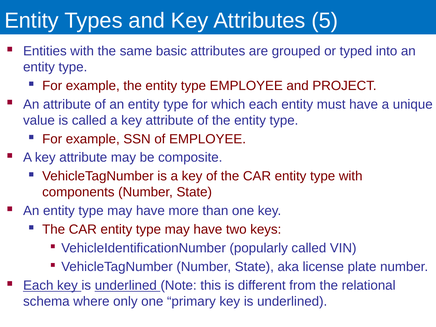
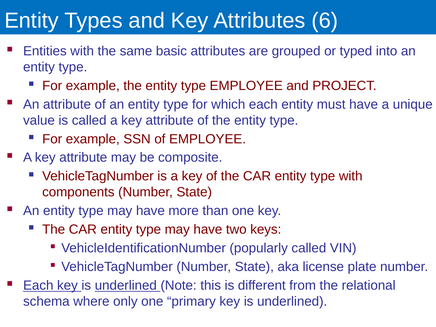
5: 5 -> 6
